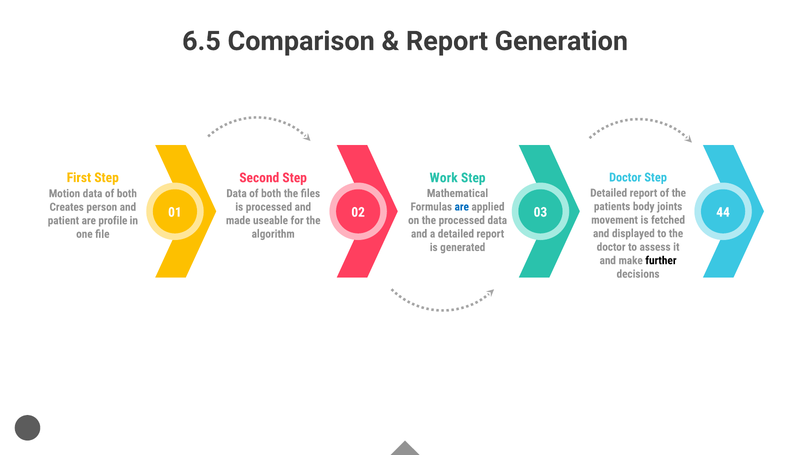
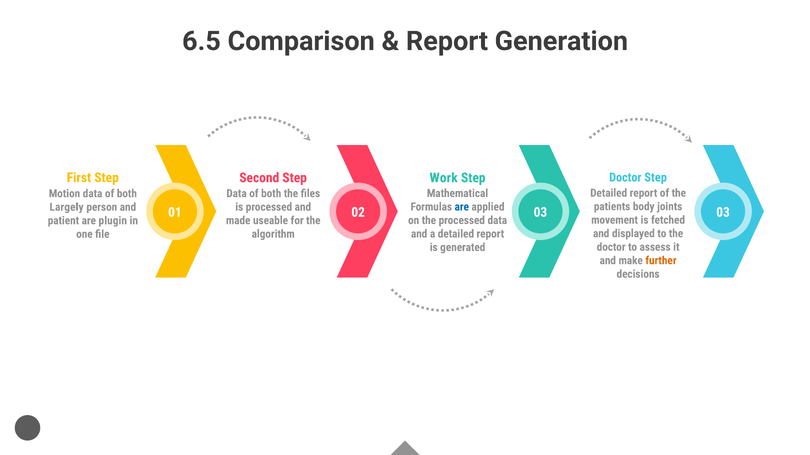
Creates: Creates -> Largely
03 44: 44 -> 03
profile: profile -> plugin
further colour: black -> orange
